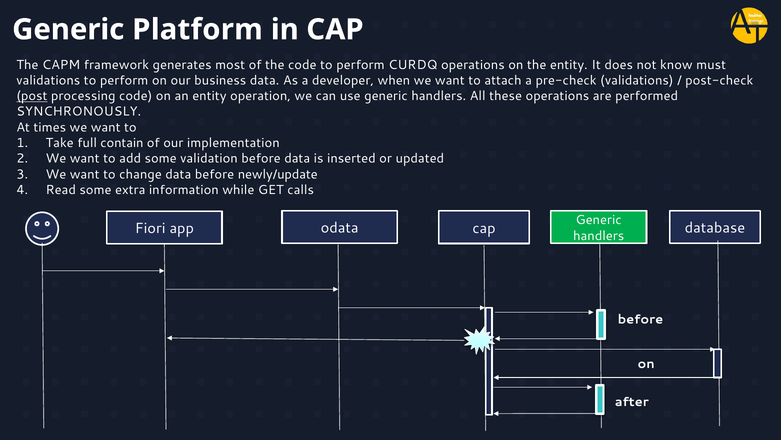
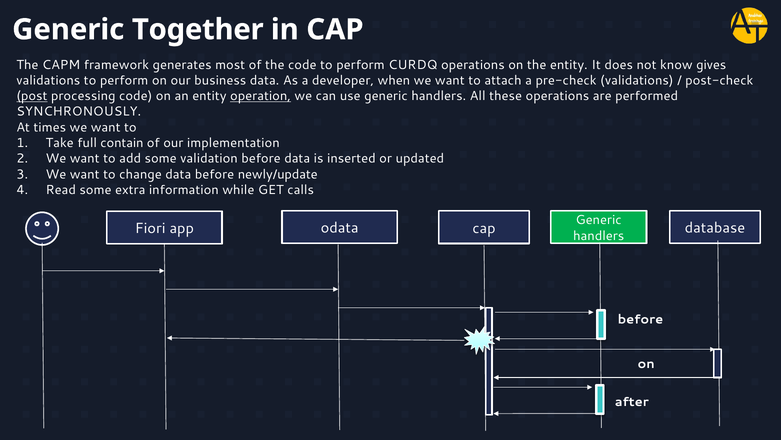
Platform: Platform -> Together
must: must -> gives
operation underline: none -> present
